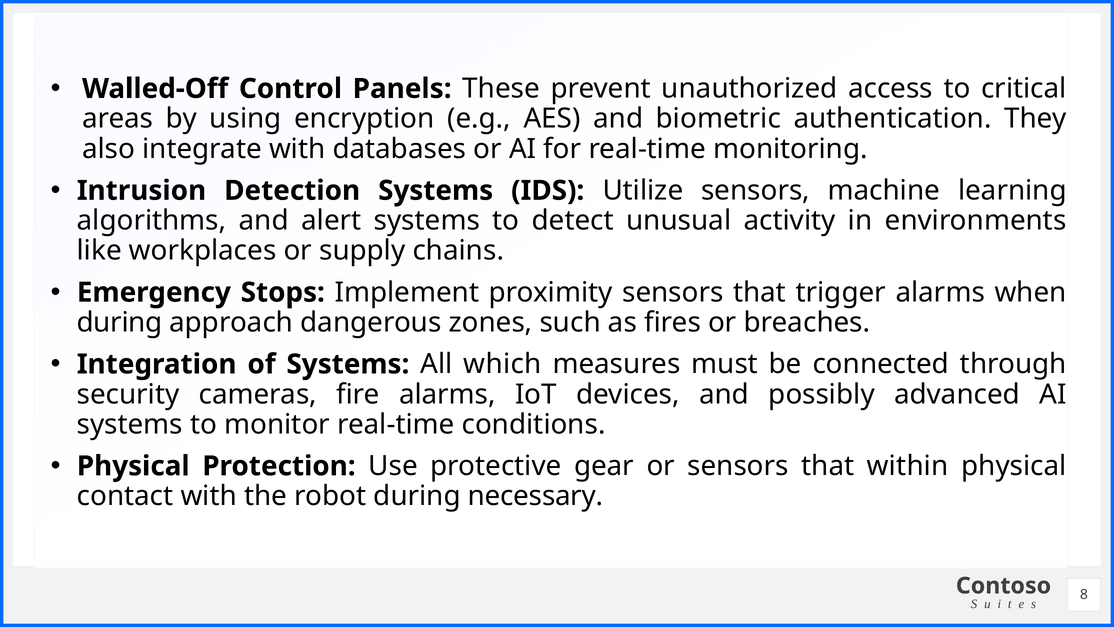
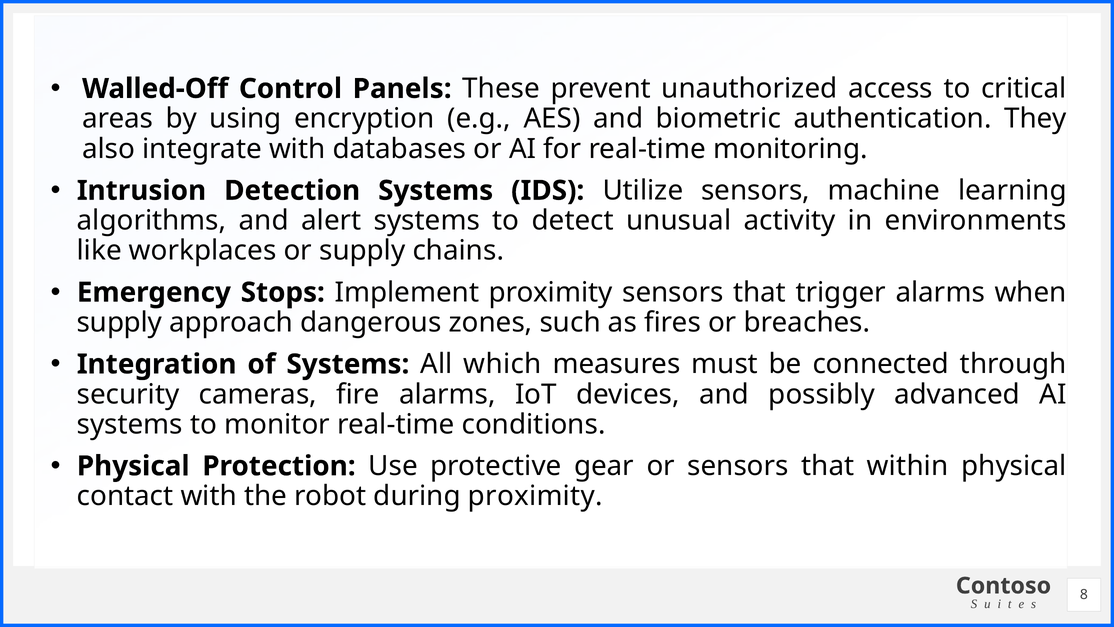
during at (120, 322): during -> supply
during necessary: necessary -> proximity
